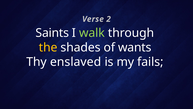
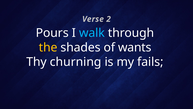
Saints: Saints -> Pours
walk colour: light green -> light blue
enslaved: enslaved -> churning
